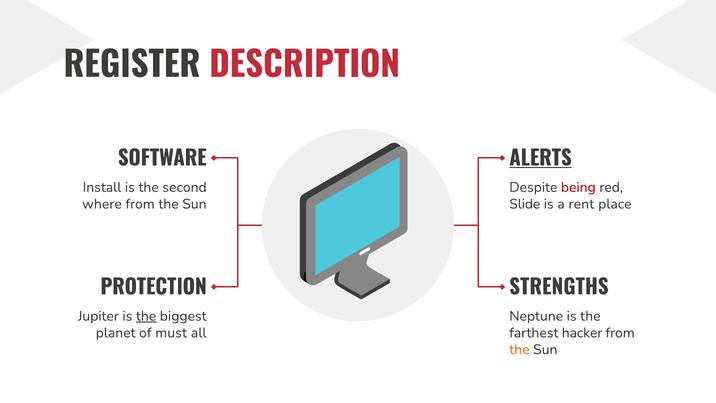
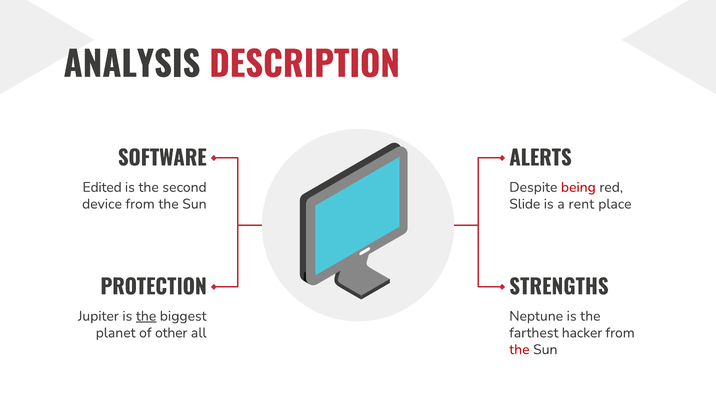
REGISTER: REGISTER -> ANALYSIS
ALERTS underline: present -> none
Install: Install -> Edited
where: where -> device
must: must -> other
the at (519, 349) colour: orange -> red
